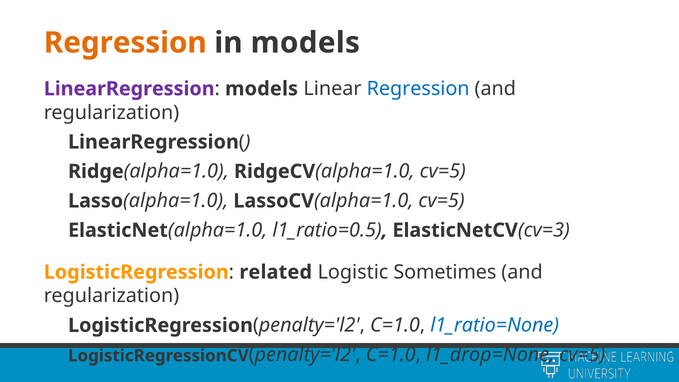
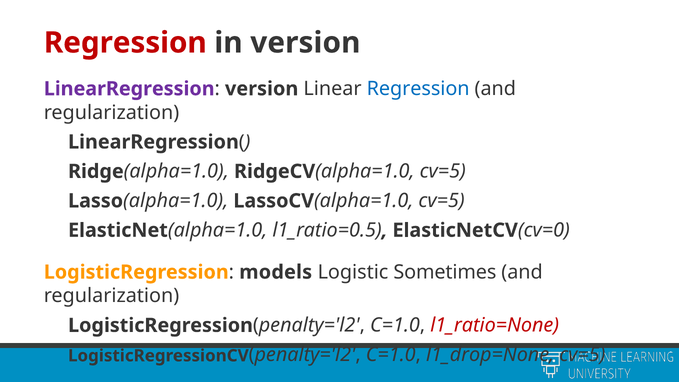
Regression at (125, 43) colour: orange -> red
in models: models -> version
models at (262, 89): models -> version
cv=3: cv=3 -> cv=0
related: related -> models
l1_ratio=None colour: blue -> red
